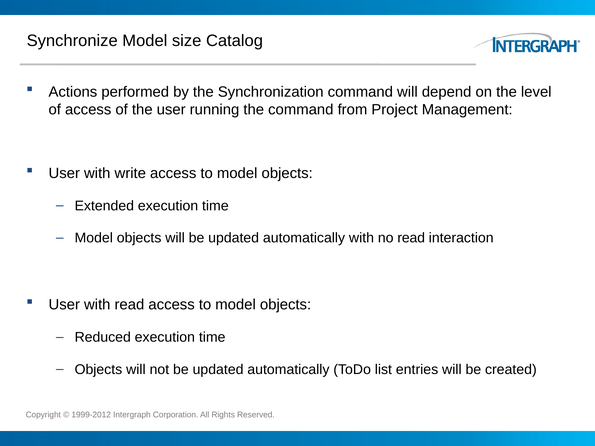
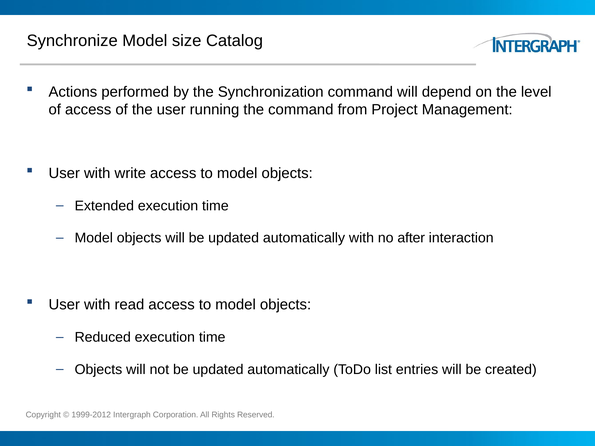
no read: read -> after
